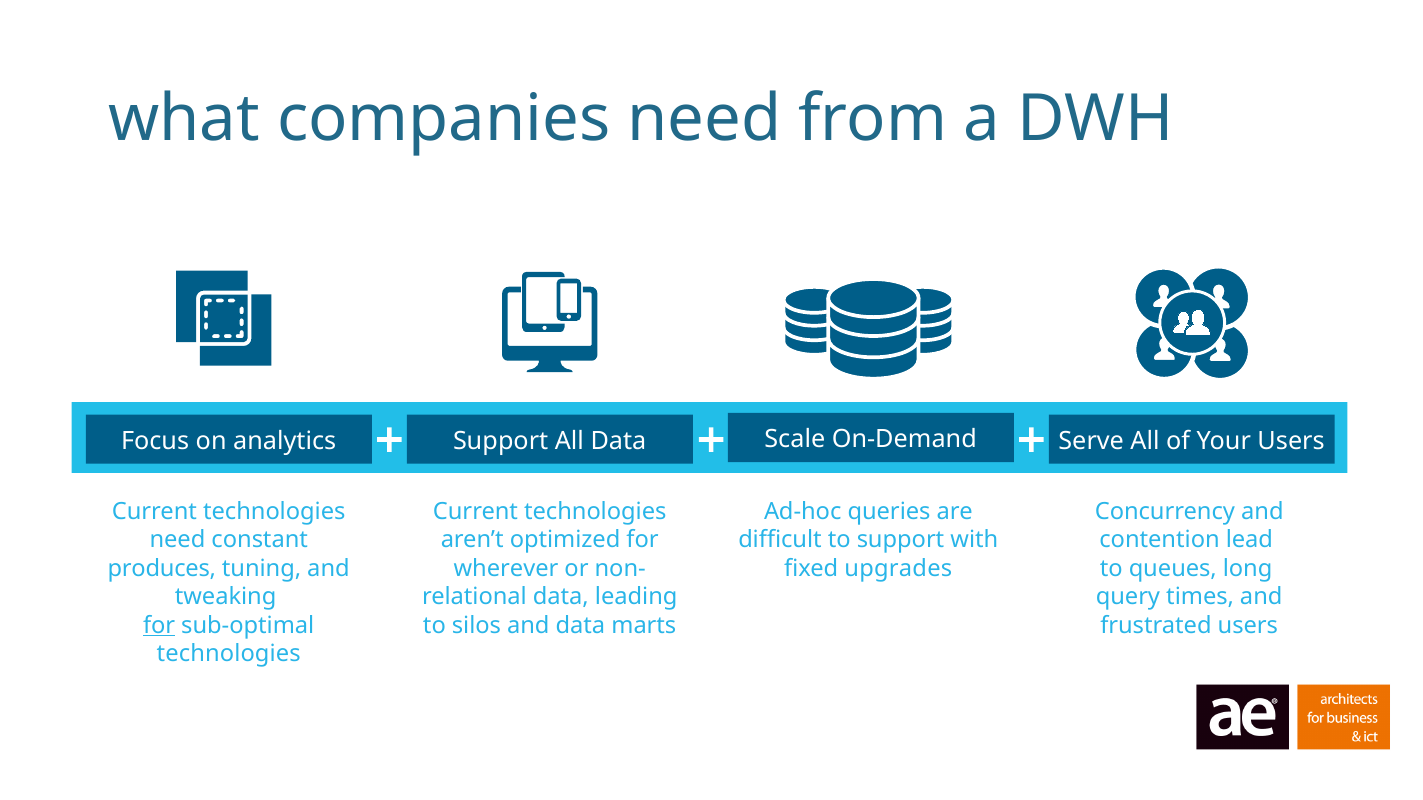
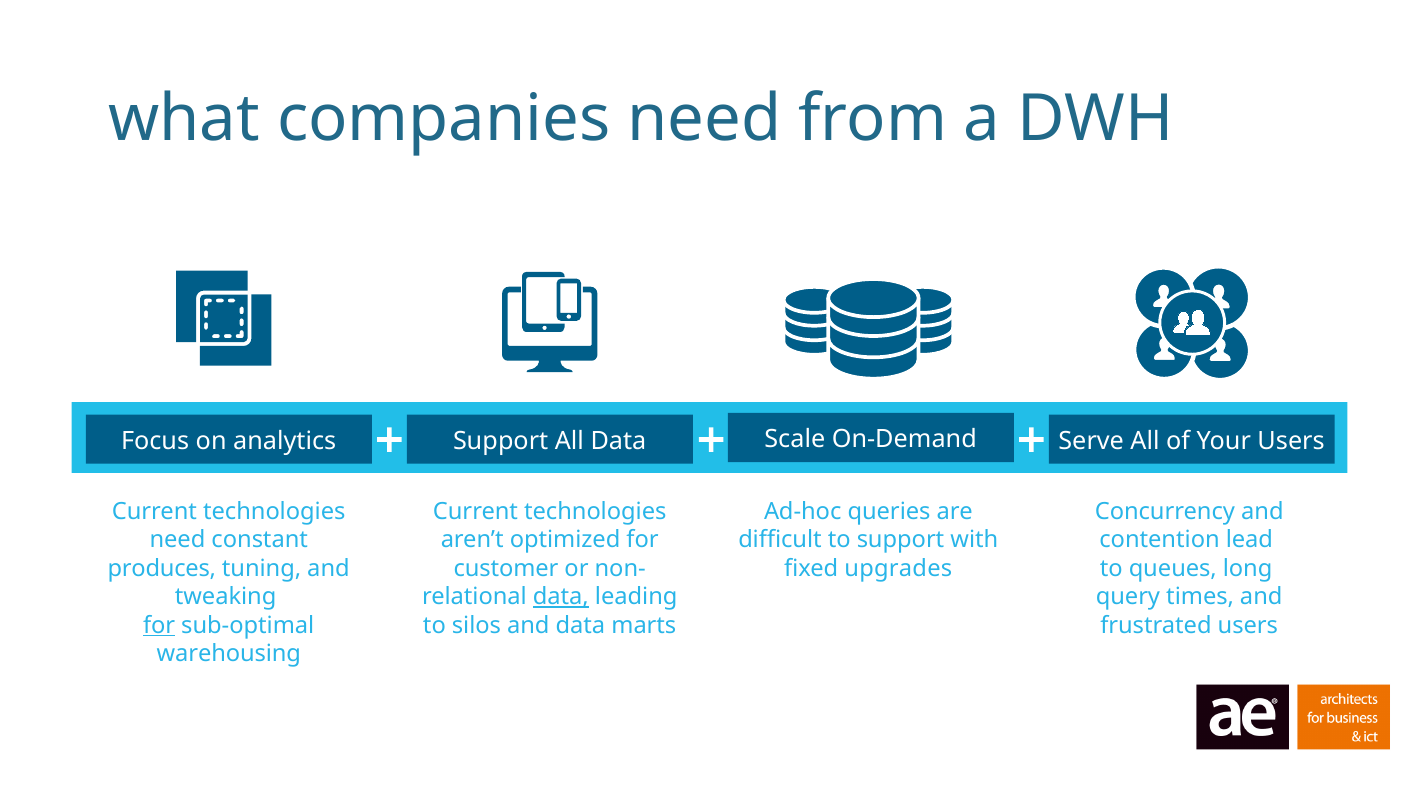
wherever: wherever -> customer
data at (561, 597) underline: none -> present
technologies at (229, 654): technologies -> warehousing
